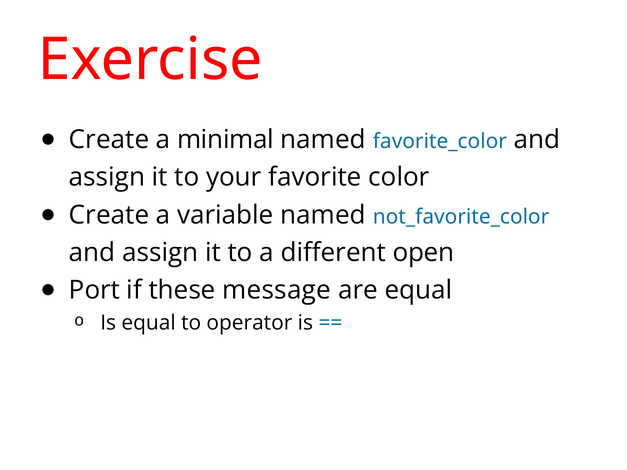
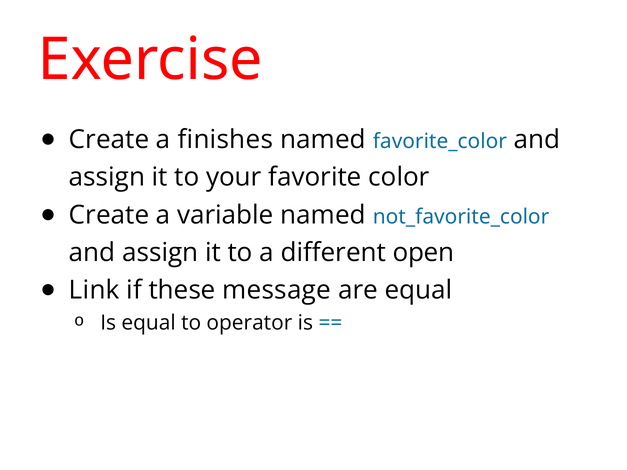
minimal: minimal -> finishes
Port: Port -> Link
